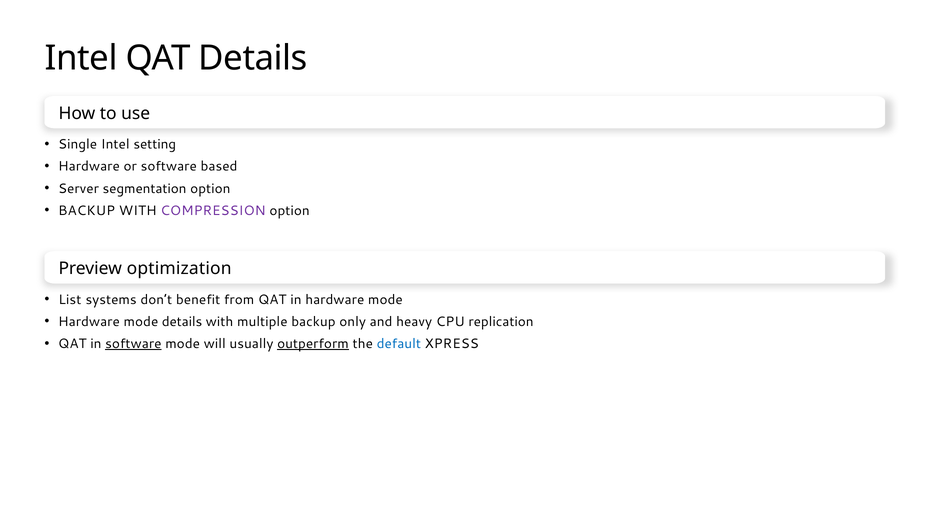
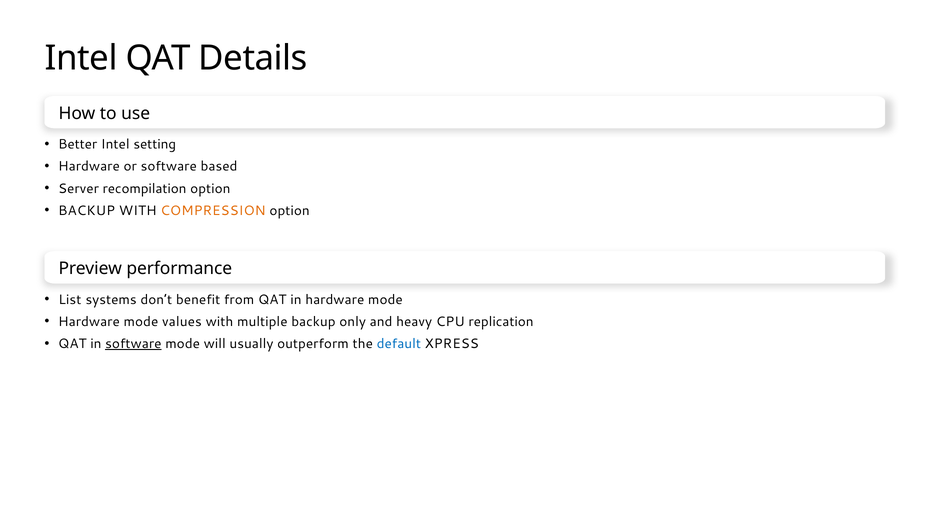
Single: Single -> Better
segmentation: segmentation -> recompilation
COMPRESSION colour: purple -> orange
optimization: optimization -> performance
mode details: details -> values
outperform underline: present -> none
